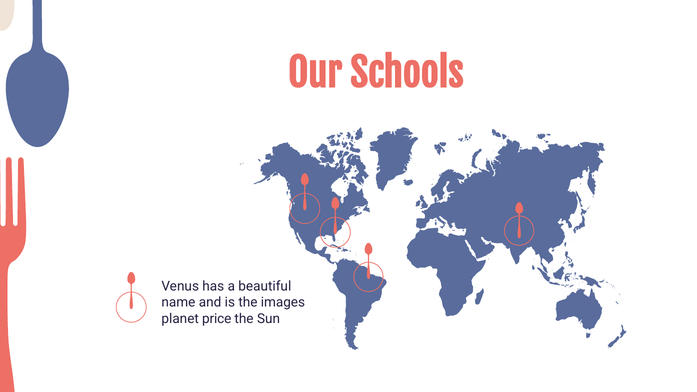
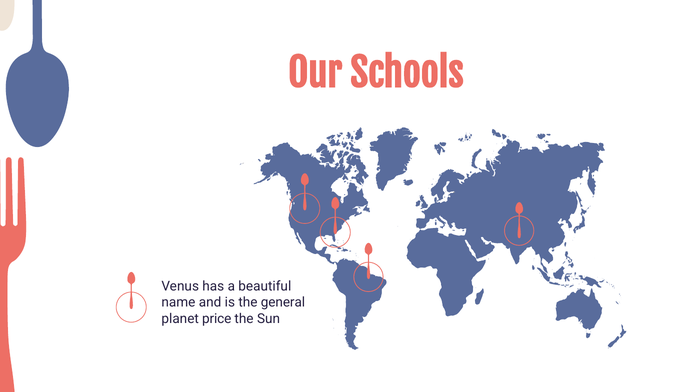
images: images -> general
